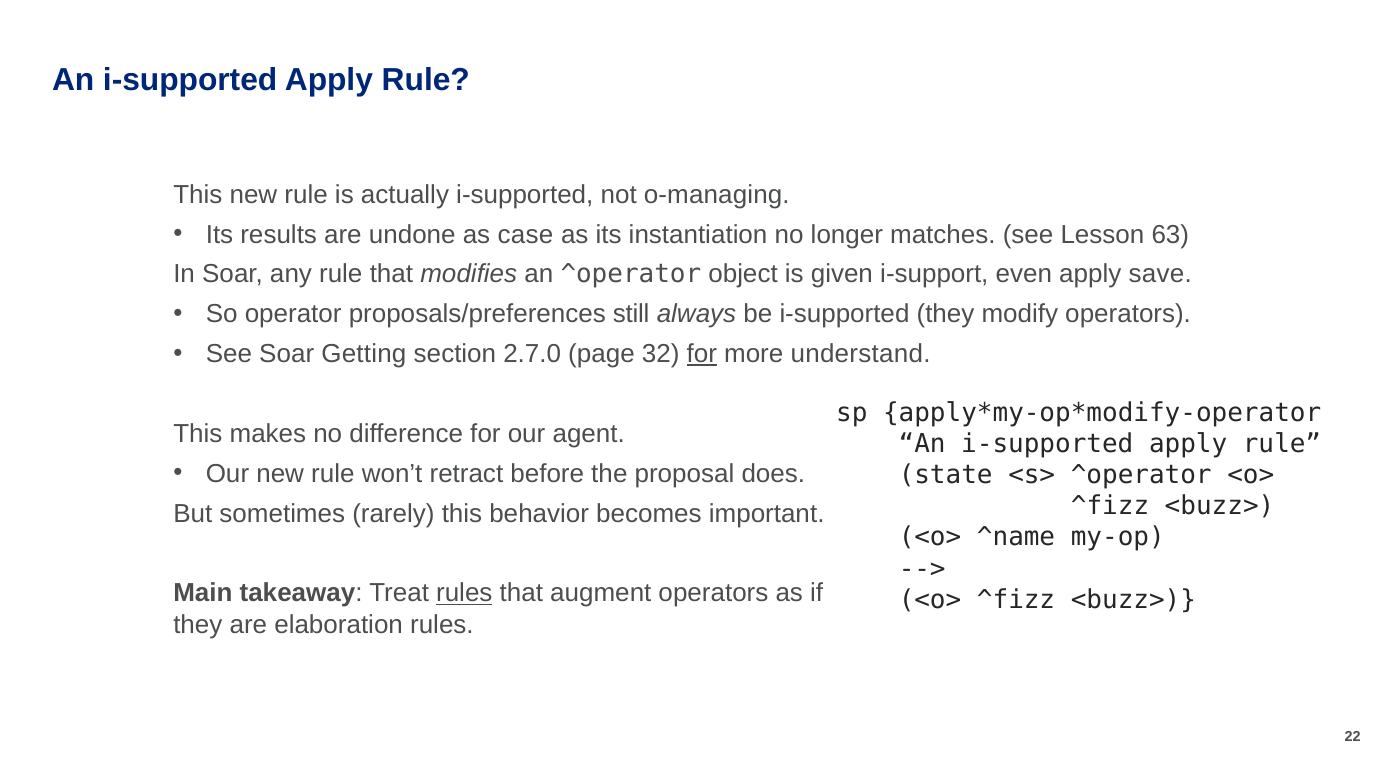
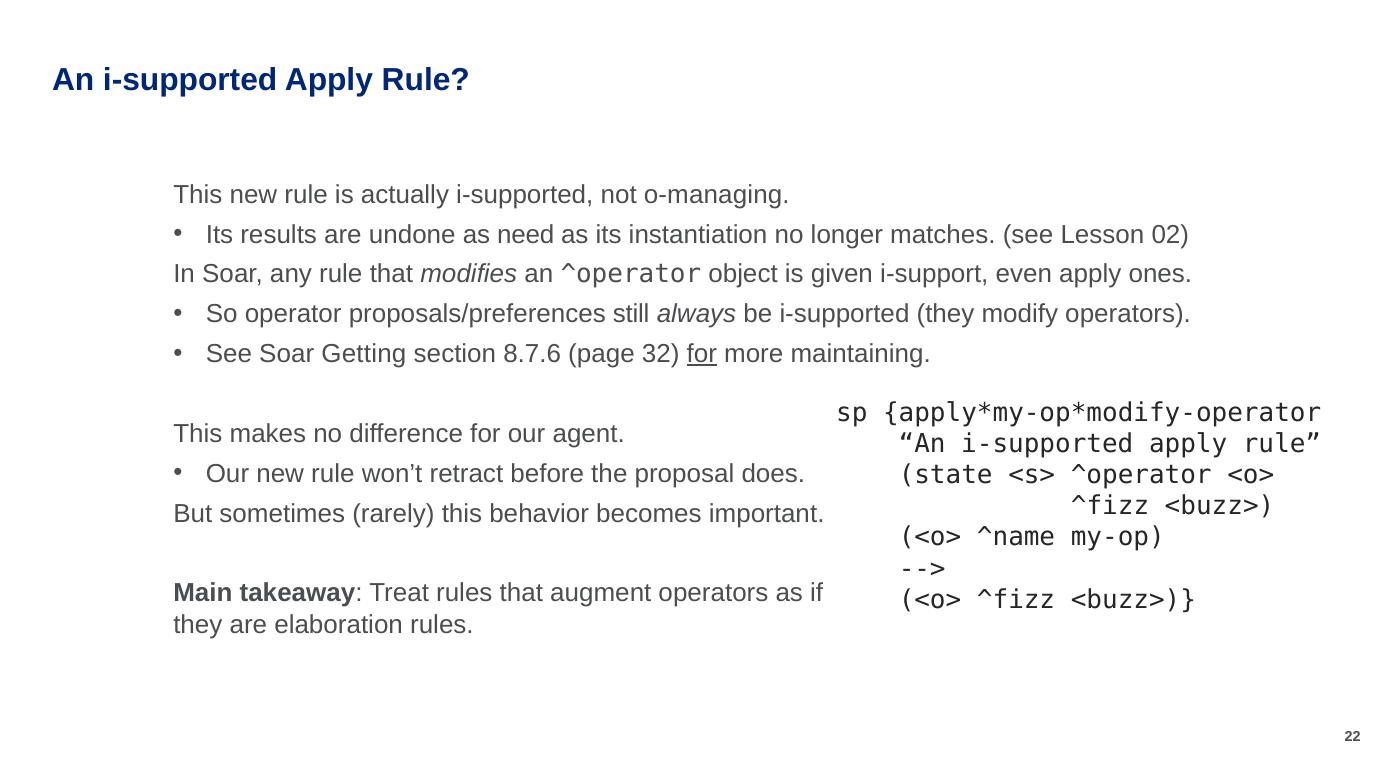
case: case -> need
63: 63 -> 02
save: save -> ones
2.7.0: 2.7.0 -> 8.7.6
understand: understand -> maintaining
rules at (464, 593) underline: present -> none
